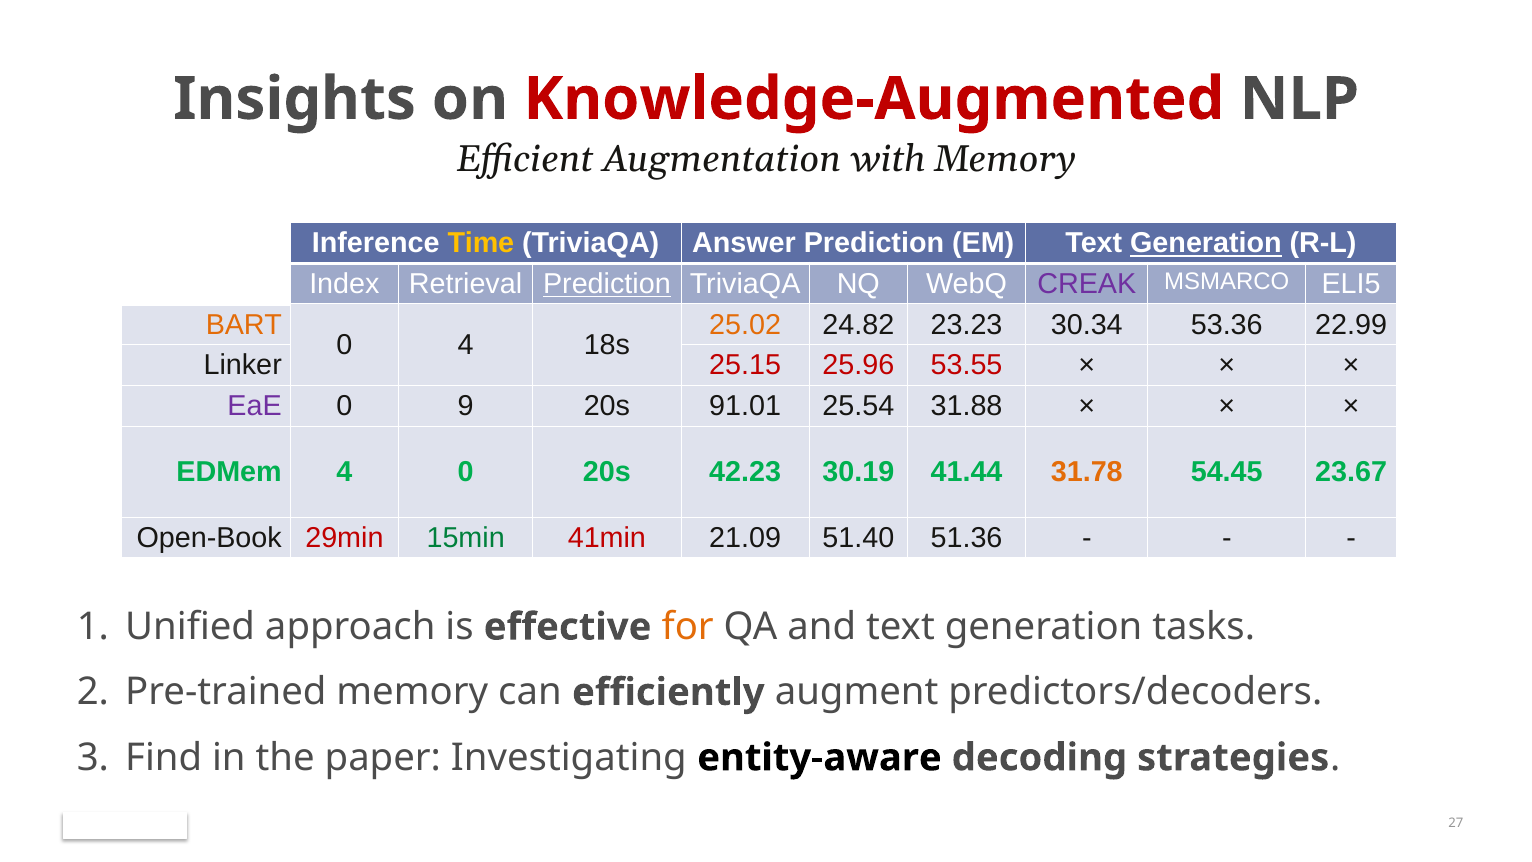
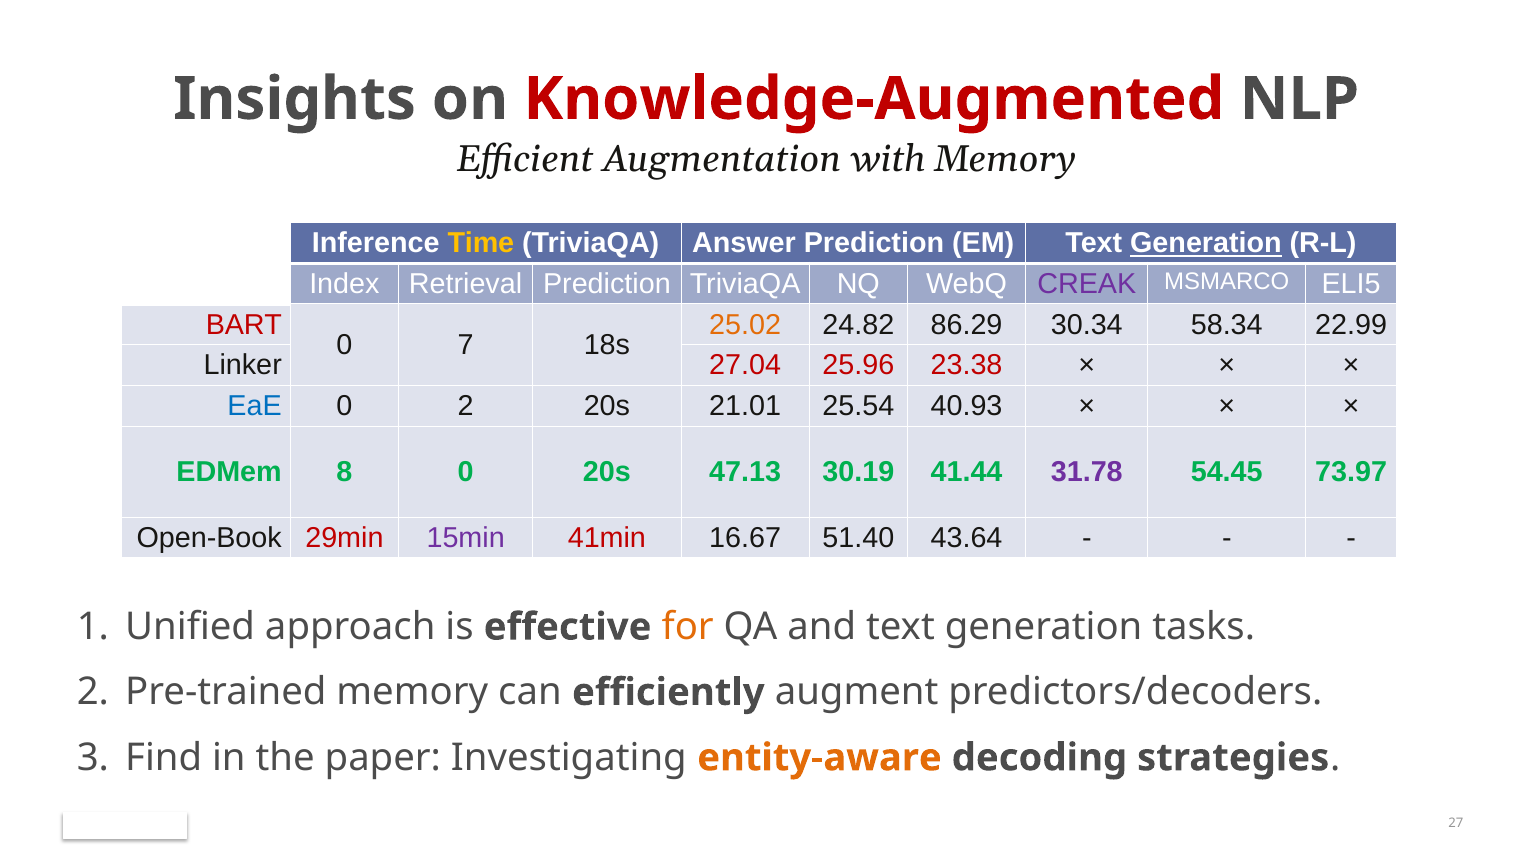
Prediction at (607, 284) underline: present -> none
BART colour: orange -> red
23.23: 23.23 -> 86.29
53.36: 53.36 -> 58.34
0 4: 4 -> 7
25.15: 25.15 -> 27.04
53.55: 53.55 -> 23.38
EaE colour: purple -> blue
0 9: 9 -> 2
91.01: 91.01 -> 21.01
31.88: 31.88 -> 40.93
EDMem 4: 4 -> 8
42.23: 42.23 -> 47.13
31.78 colour: orange -> purple
23.67: 23.67 -> 73.97
15min colour: green -> purple
21.09: 21.09 -> 16.67
51.36: 51.36 -> 43.64
entity-aware colour: black -> orange
